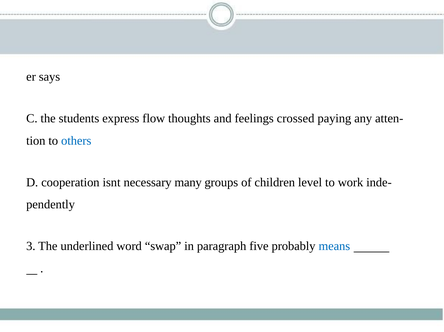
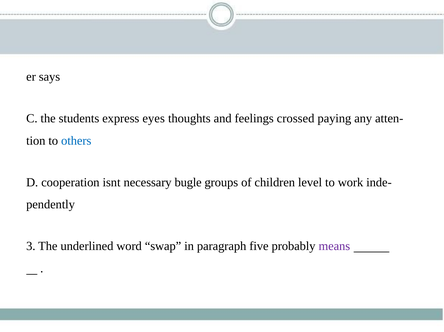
flow: flow -> eyes
many: many -> bugle
means colour: blue -> purple
